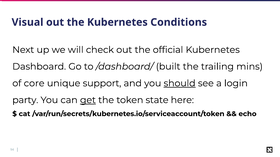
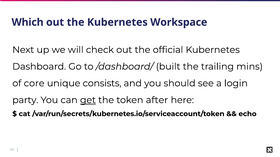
Visual: Visual -> Which
Conditions: Conditions -> Workspace
support: support -> consists
should underline: present -> none
state: state -> after
